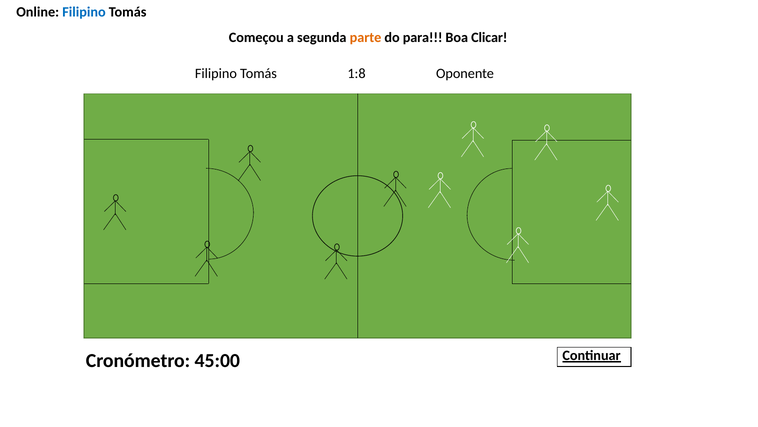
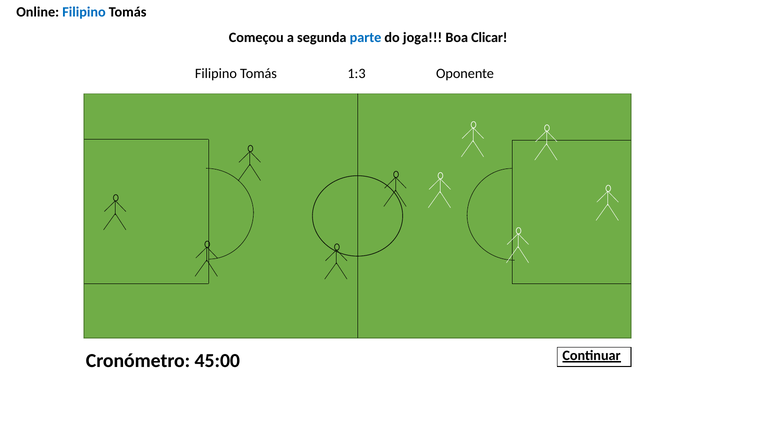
parte colour: orange -> blue
para: para -> joga
1:8: 1:8 -> 1:3
